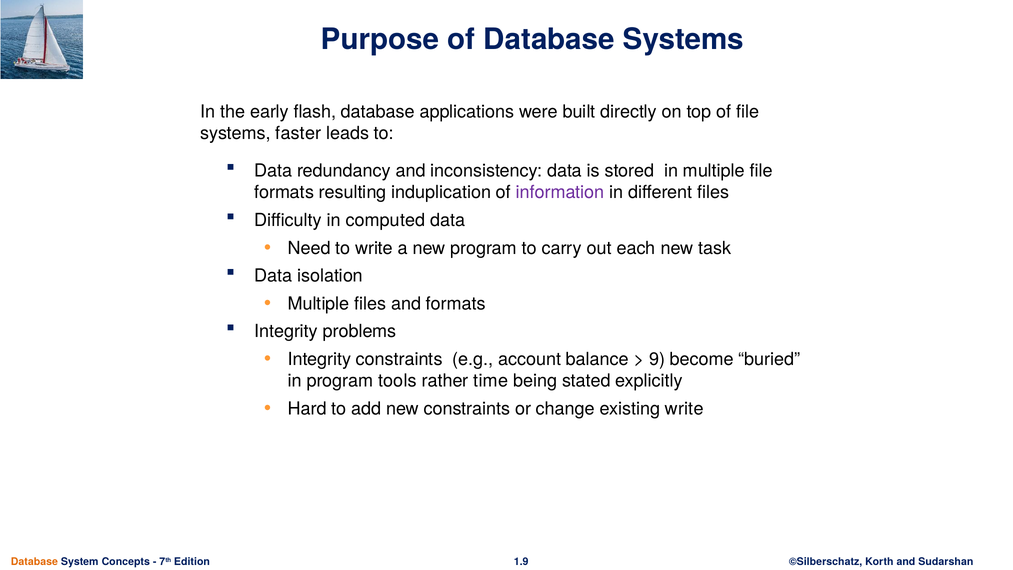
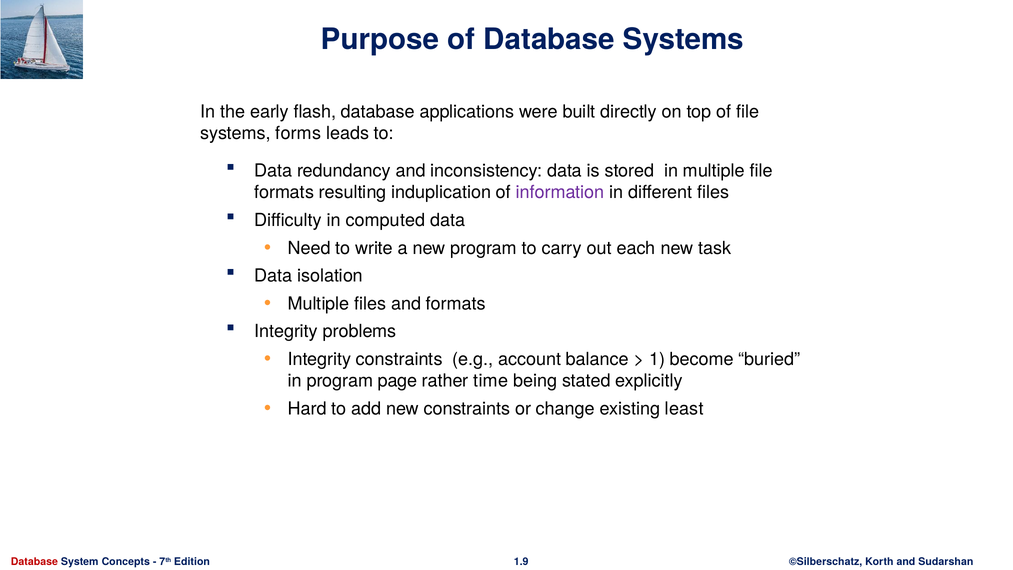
faster: faster -> forms
9: 9 -> 1
tools: tools -> page
existing write: write -> least
Database at (34, 562) colour: orange -> red
